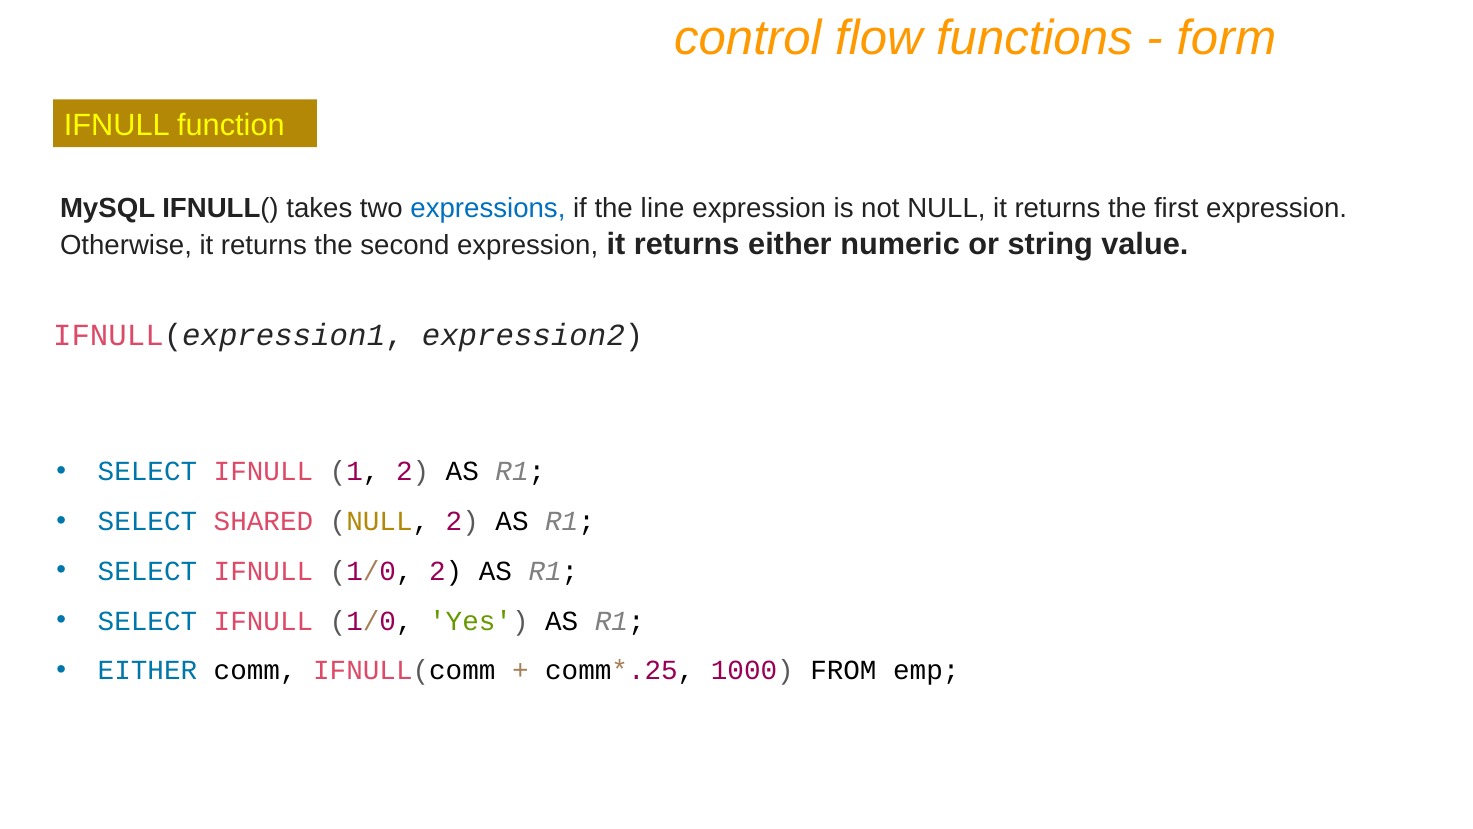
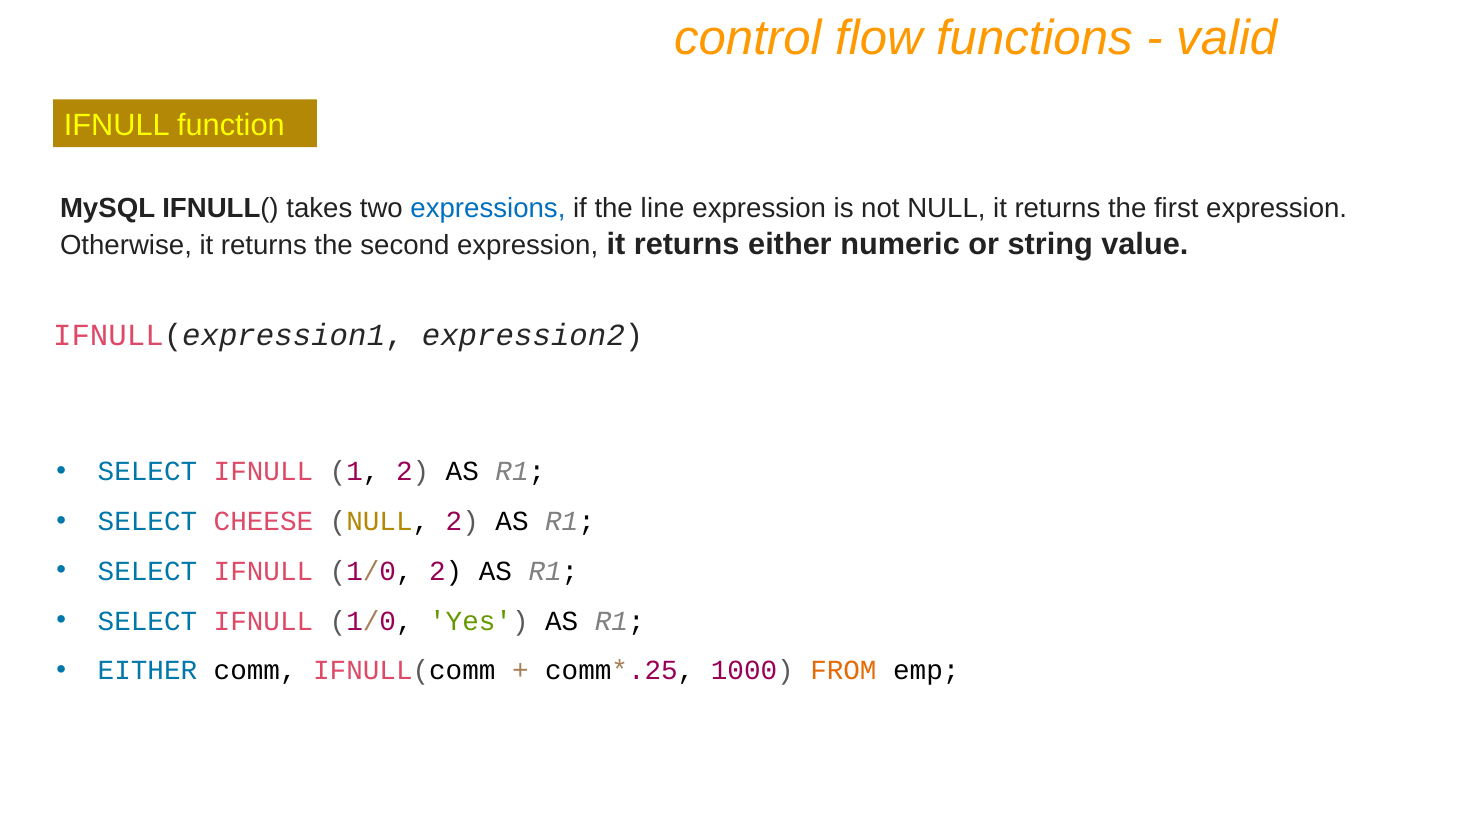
form: form -> valid
SHARED: SHARED -> CHEESE
FROM colour: black -> orange
